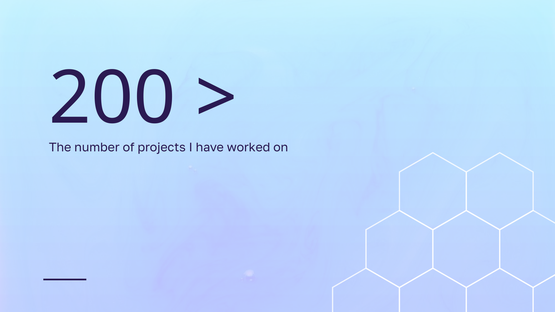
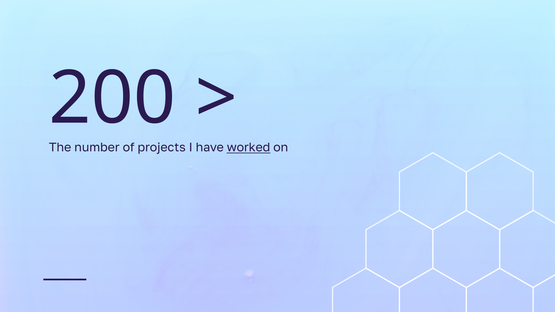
worked underline: none -> present
